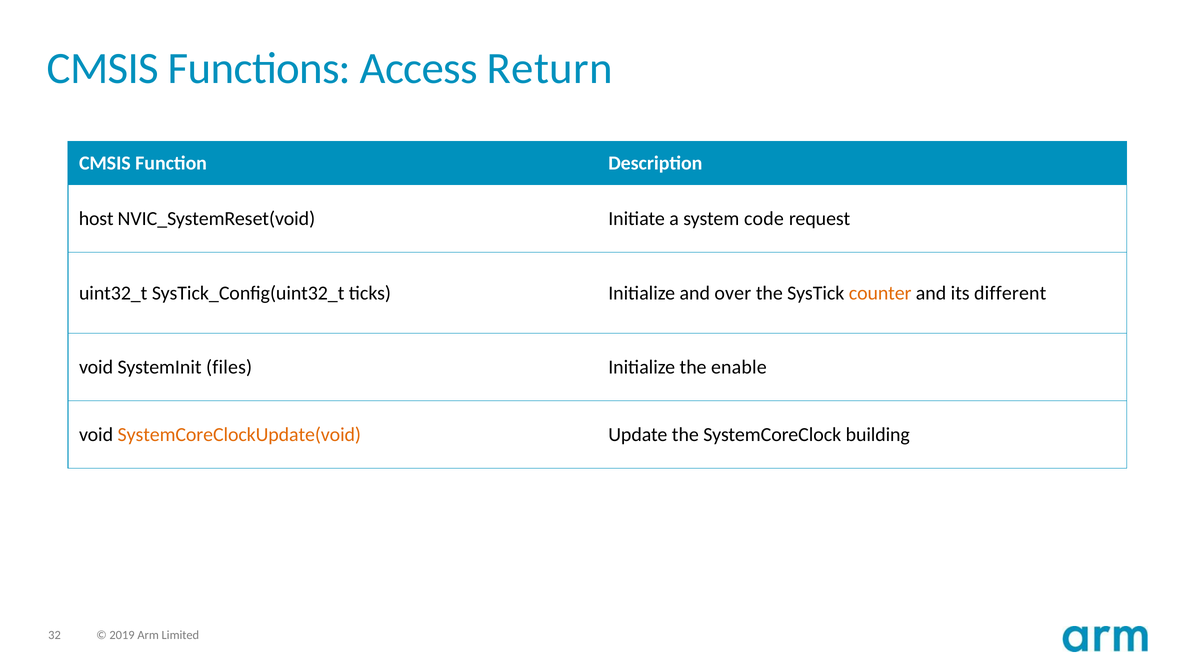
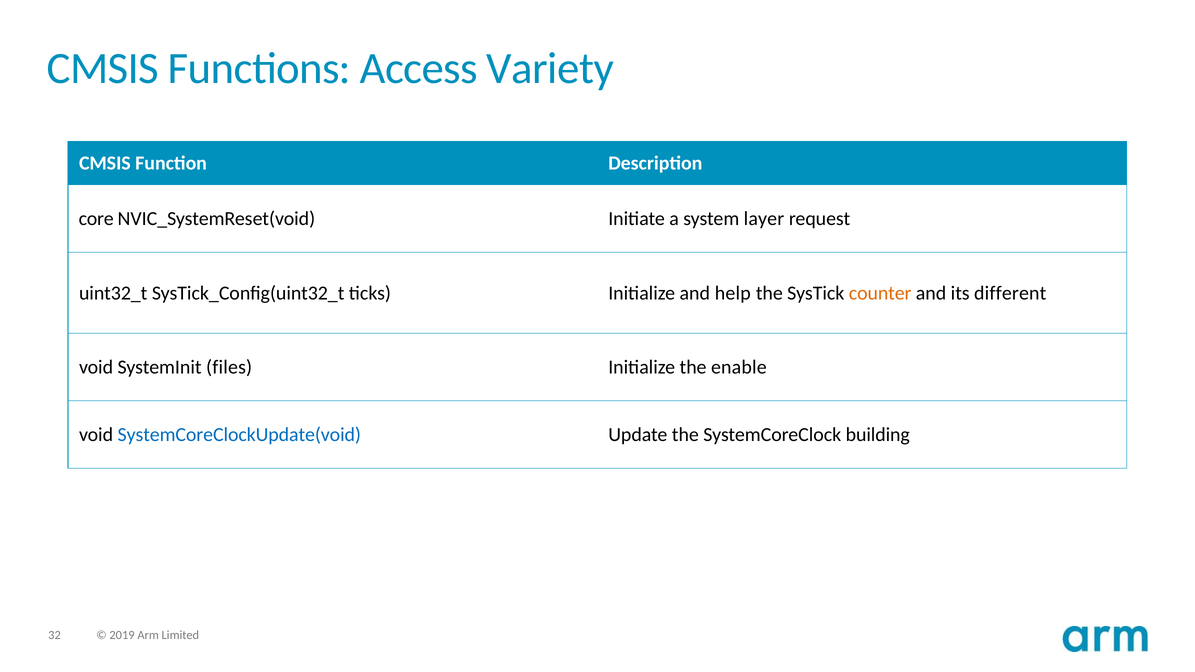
Return: Return -> Variety
host: host -> core
code: code -> layer
over: over -> help
SystemCoreClockUpdate(void colour: orange -> blue
